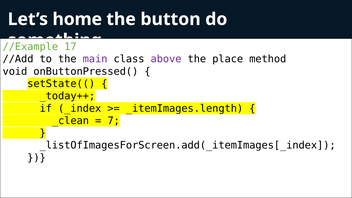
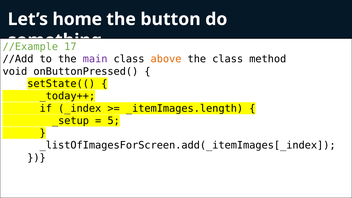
above colour: purple -> orange
the place: place -> class
_clean: _clean -> _setup
7: 7 -> 5
